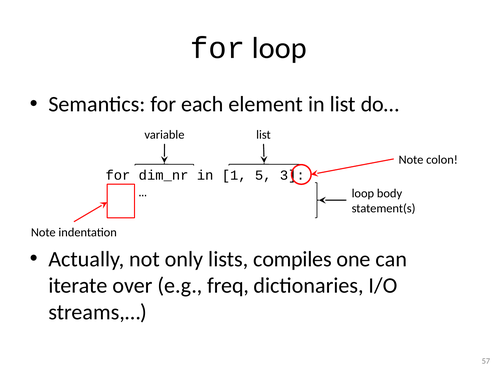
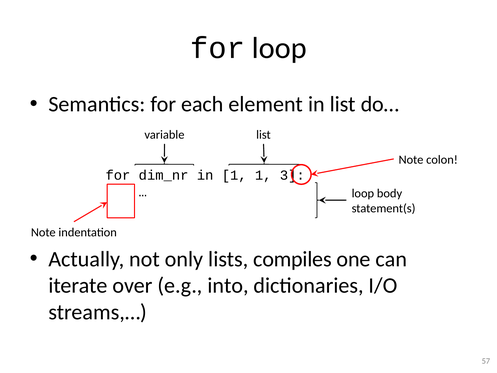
1 5: 5 -> 1
freq: freq -> into
